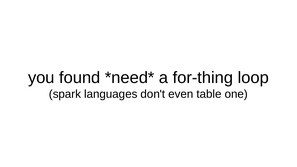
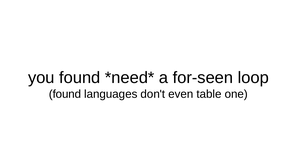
for-thing: for-thing -> for-seen
spark at (65, 94): spark -> found
